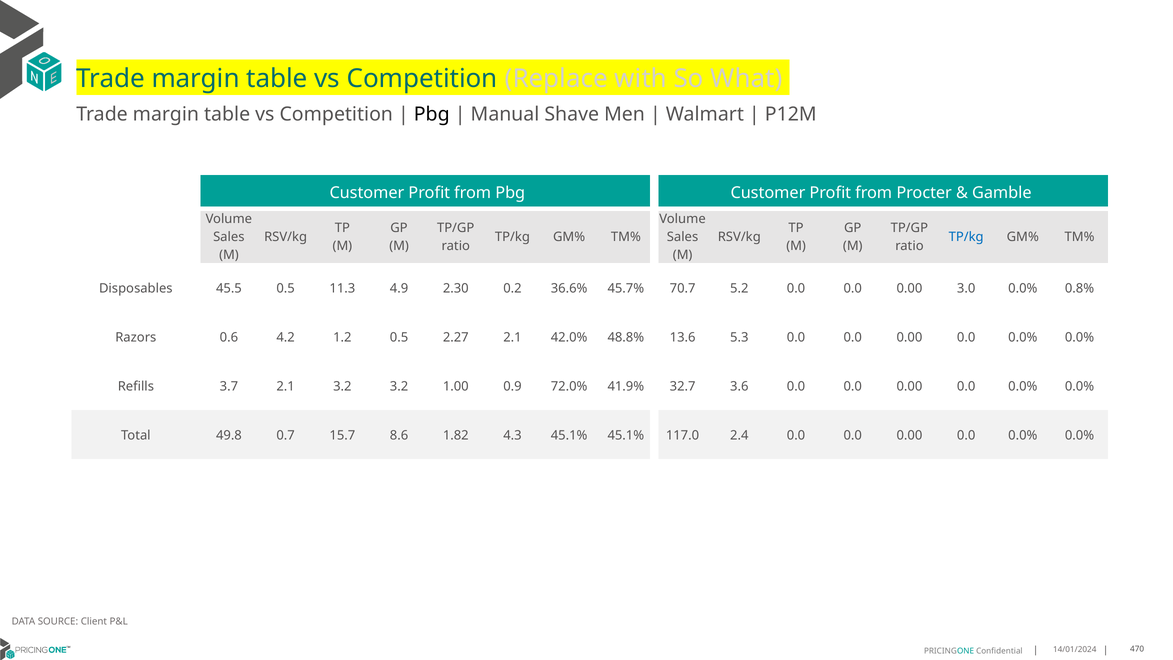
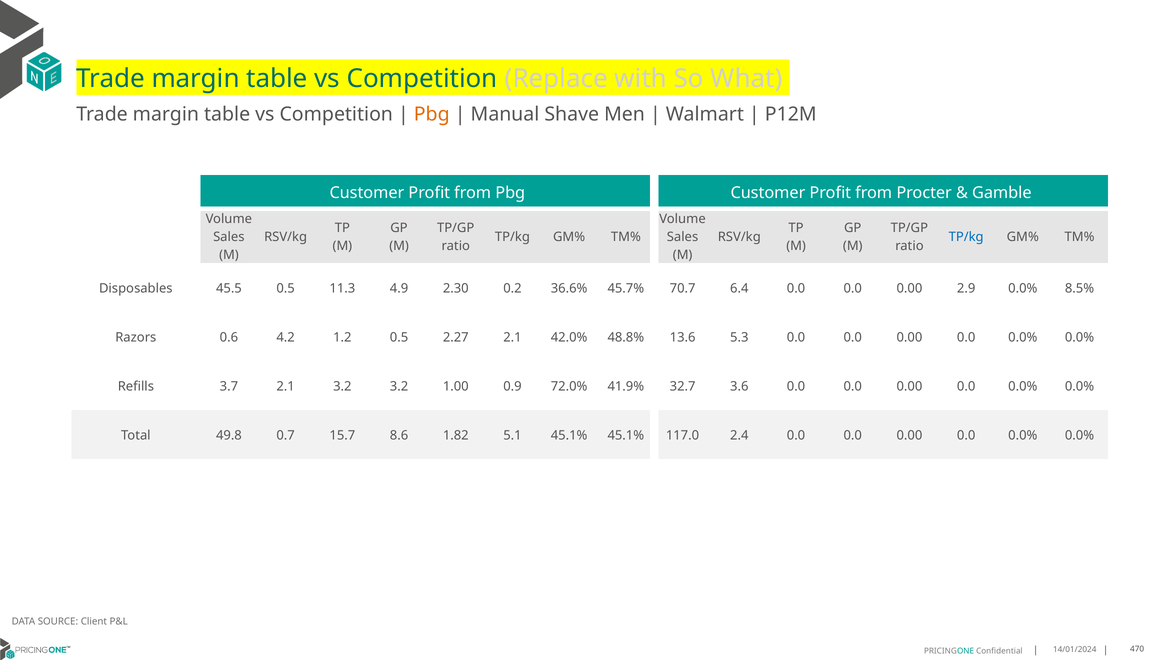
Pbg at (432, 114) colour: black -> orange
5.2: 5.2 -> 6.4
3.0: 3.0 -> 2.9
0.8%: 0.8% -> 8.5%
4.3: 4.3 -> 5.1
